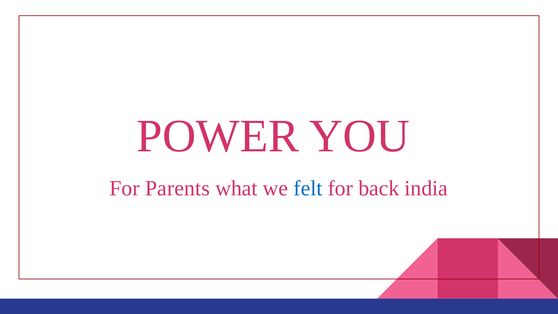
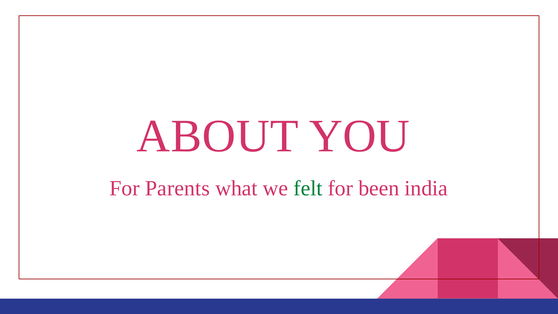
POWER: POWER -> ABOUT
felt colour: blue -> green
back: back -> been
